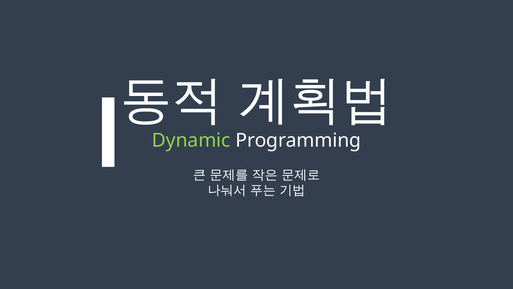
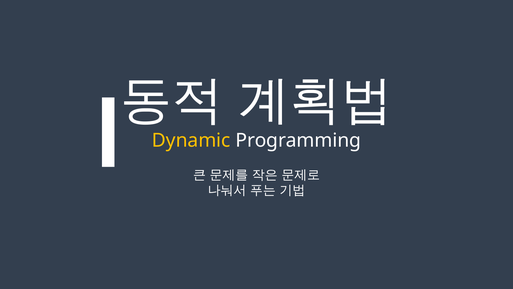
Dynamic colour: light green -> yellow
